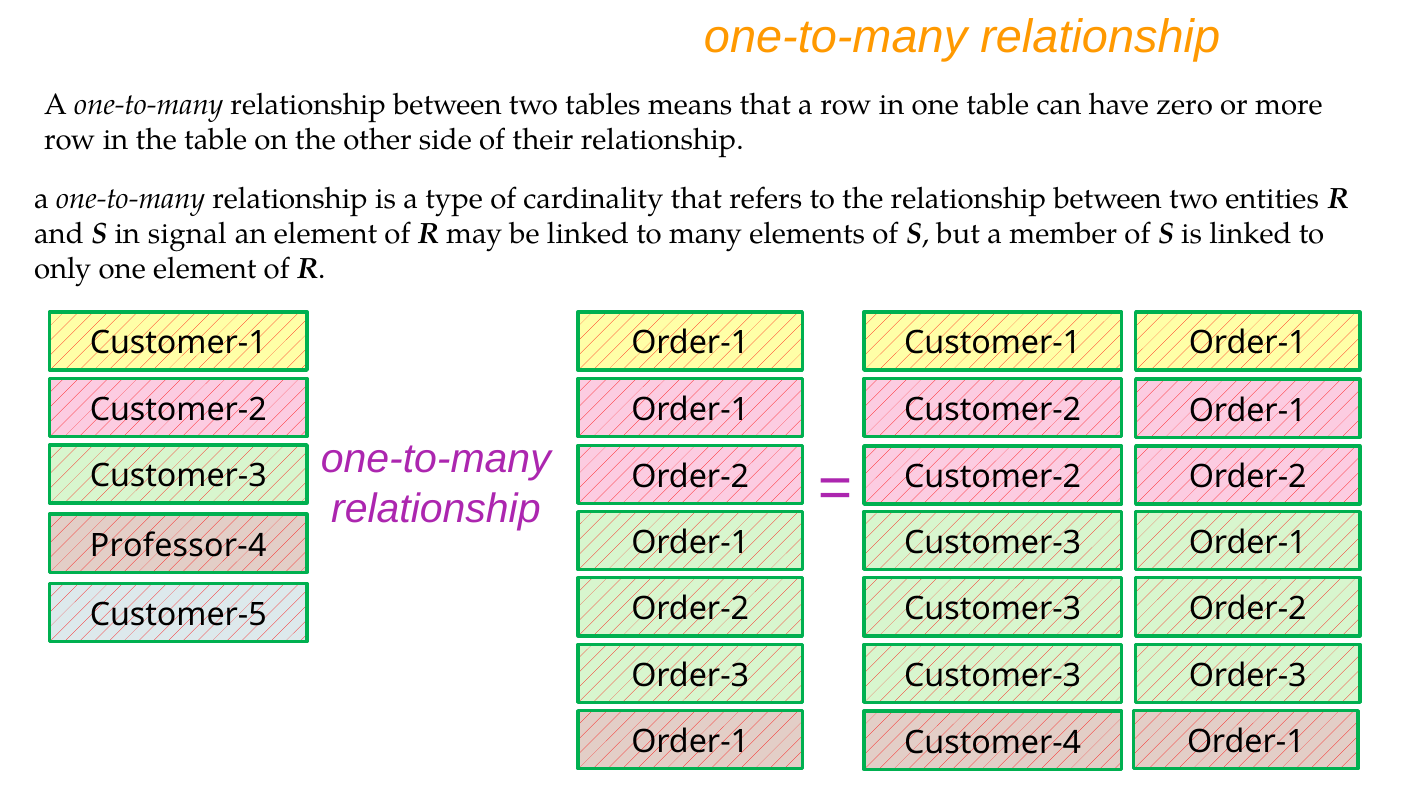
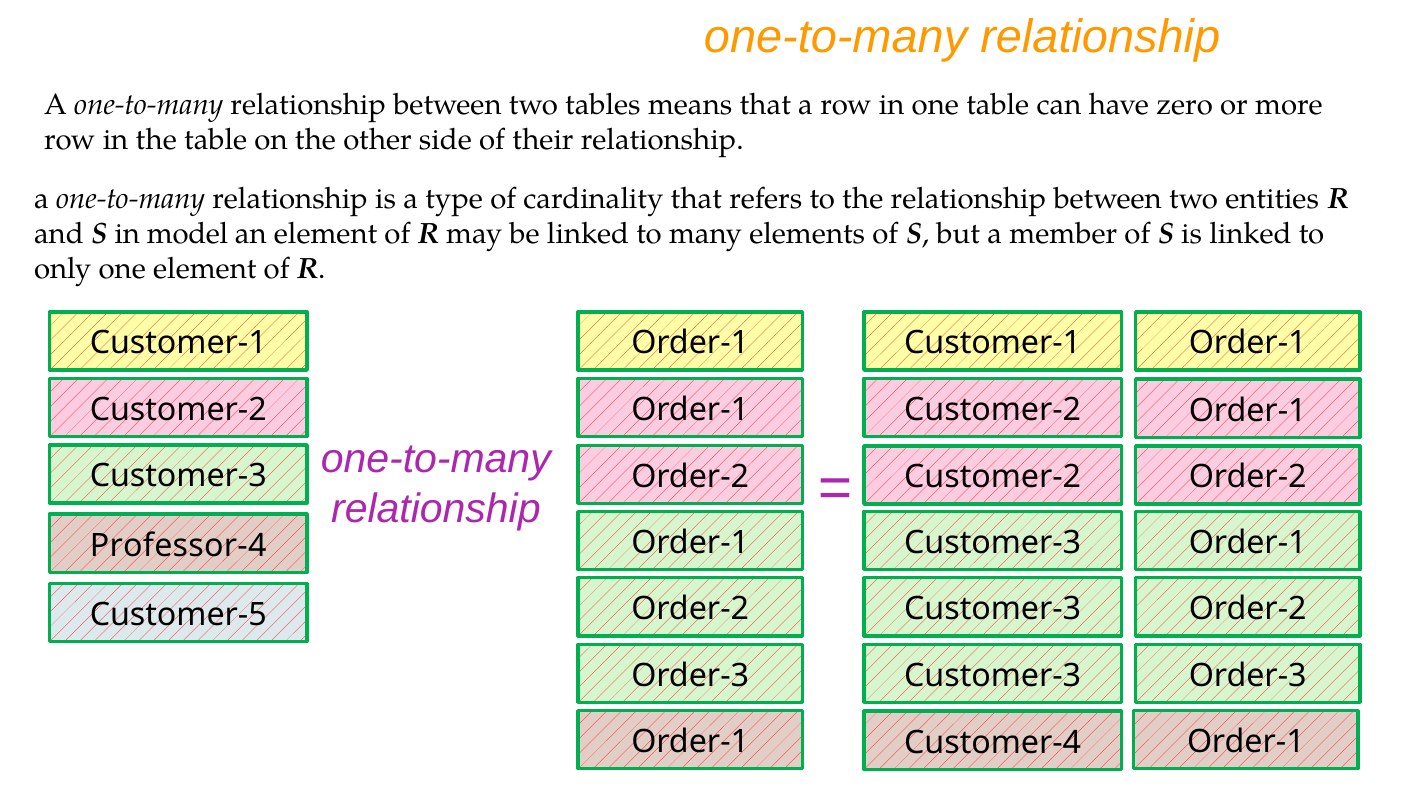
signal: signal -> model
